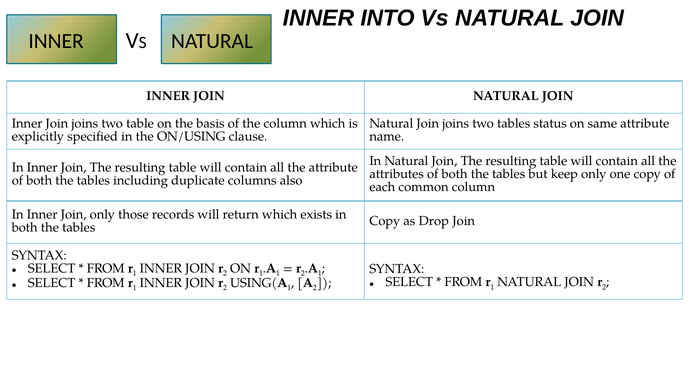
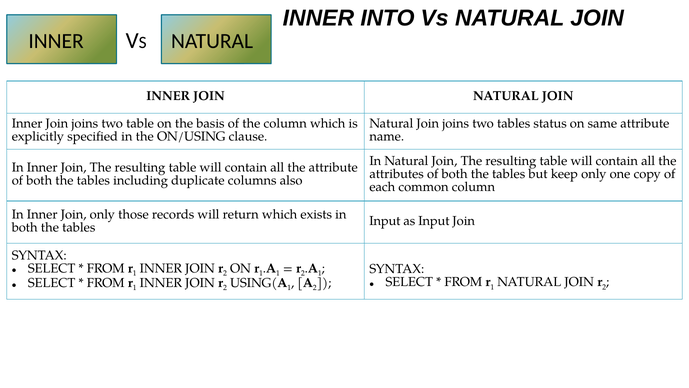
Copy at (385, 221): Copy -> Input
as Drop: Drop -> Input
